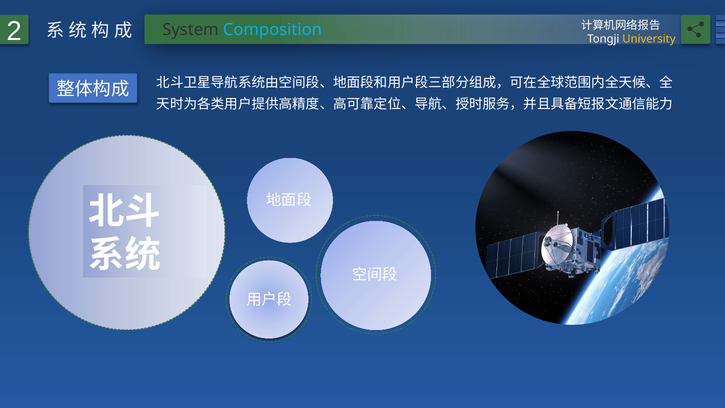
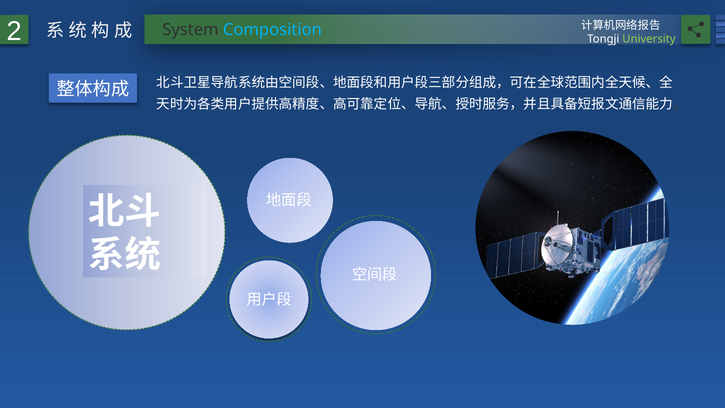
University colour: yellow -> light green
